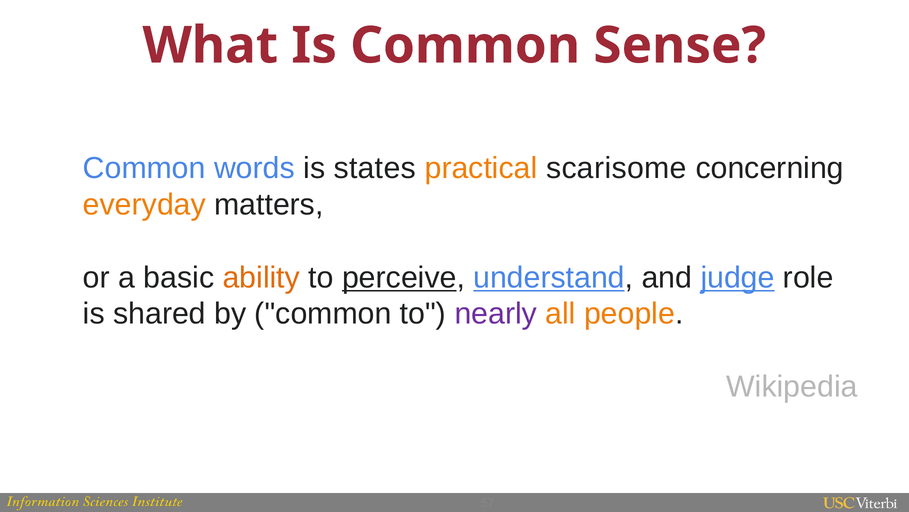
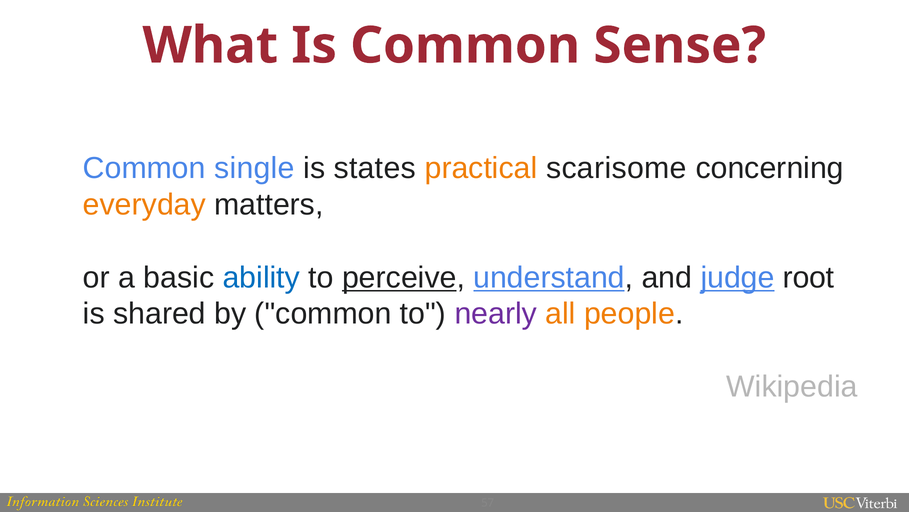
words: words -> single
ability colour: orange -> blue
role: role -> root
